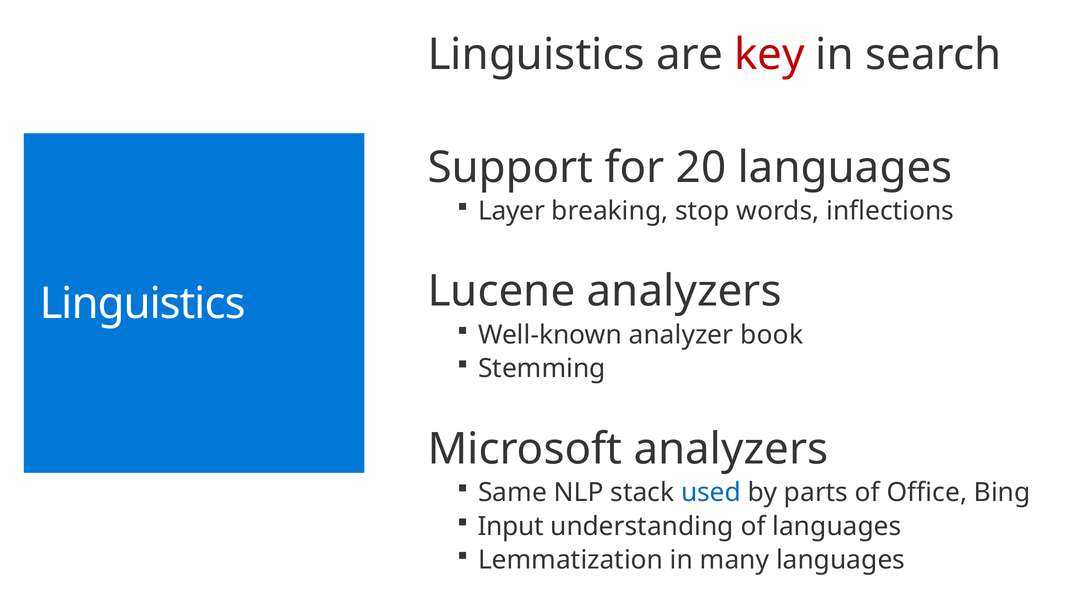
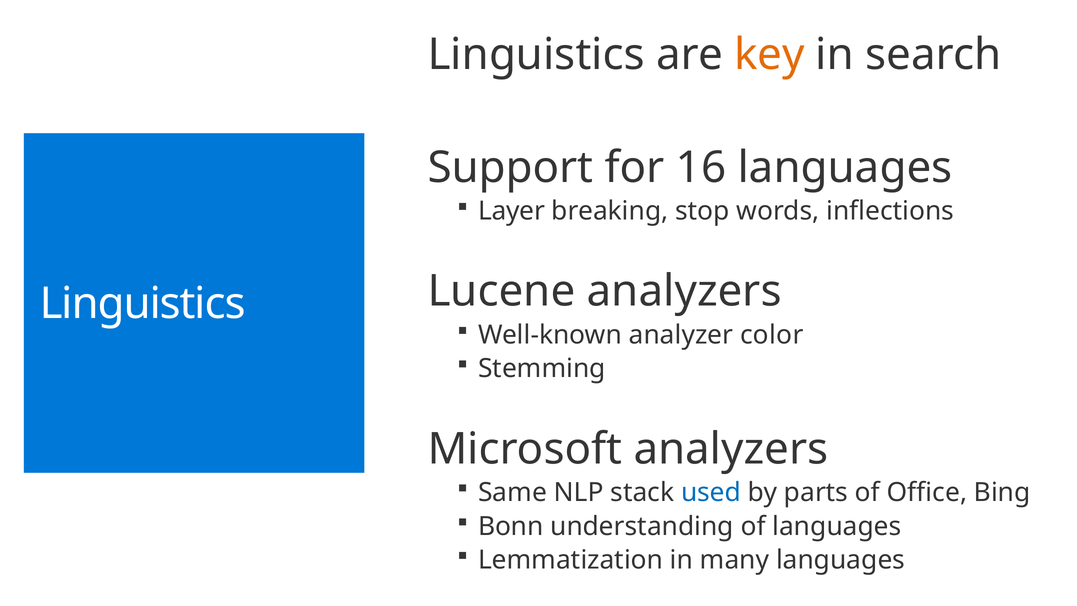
key colour: red -> orange
20: 20 -> 16
book: book -> color
Input: Input -> Bonn
